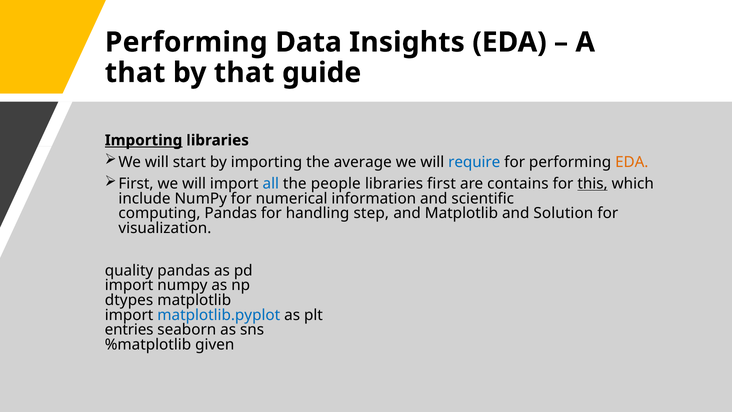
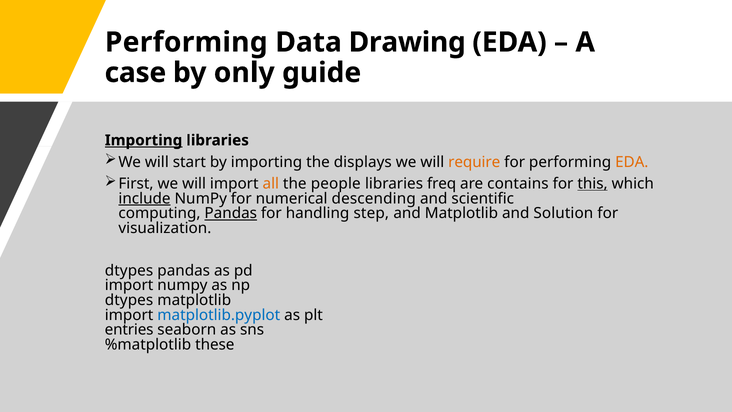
Insights: Insights -> Drawing
that at (135, 73): that -> case
by that: that -> only
average: average -> displays
require colour: blue -> orange
all colour: blue -> orange
libraries first: first -> freq
include underline: none -> present
information: information -> descending
Pandas at (231, 213) underline: none -> present
quality at (129, 270): quality -> dtypes
given: given -> these
